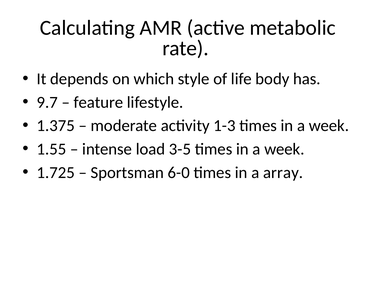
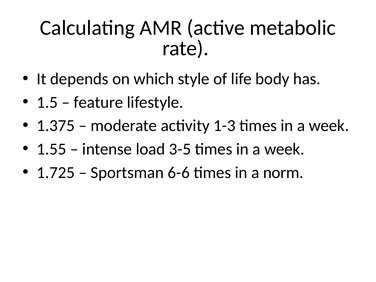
9.7: 9.7 -> 1.5
6-0: 6-0 -> 6-6
array: array -> norm
